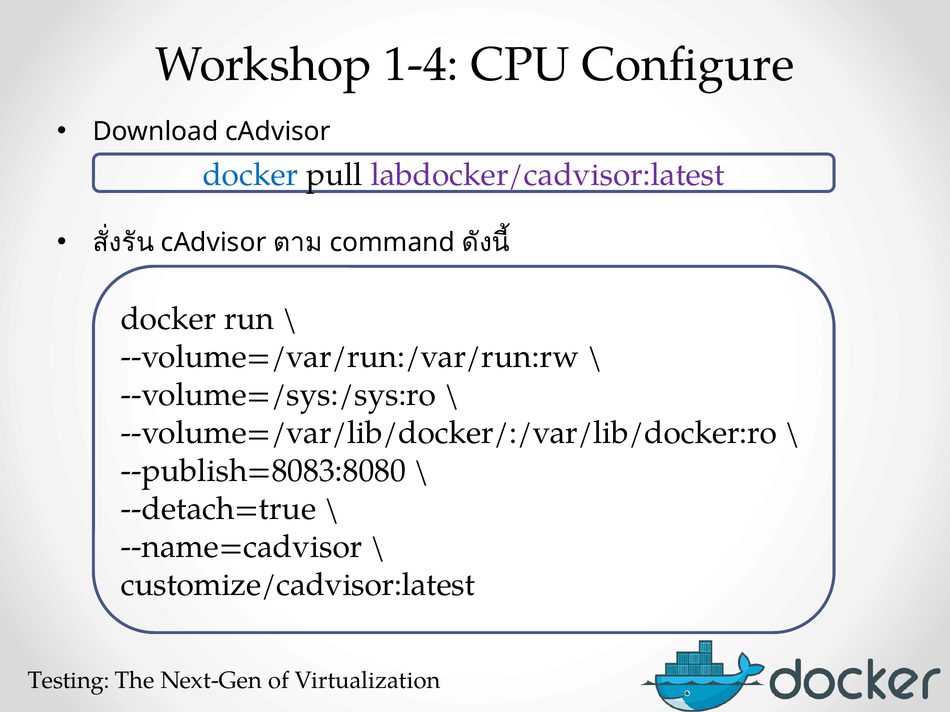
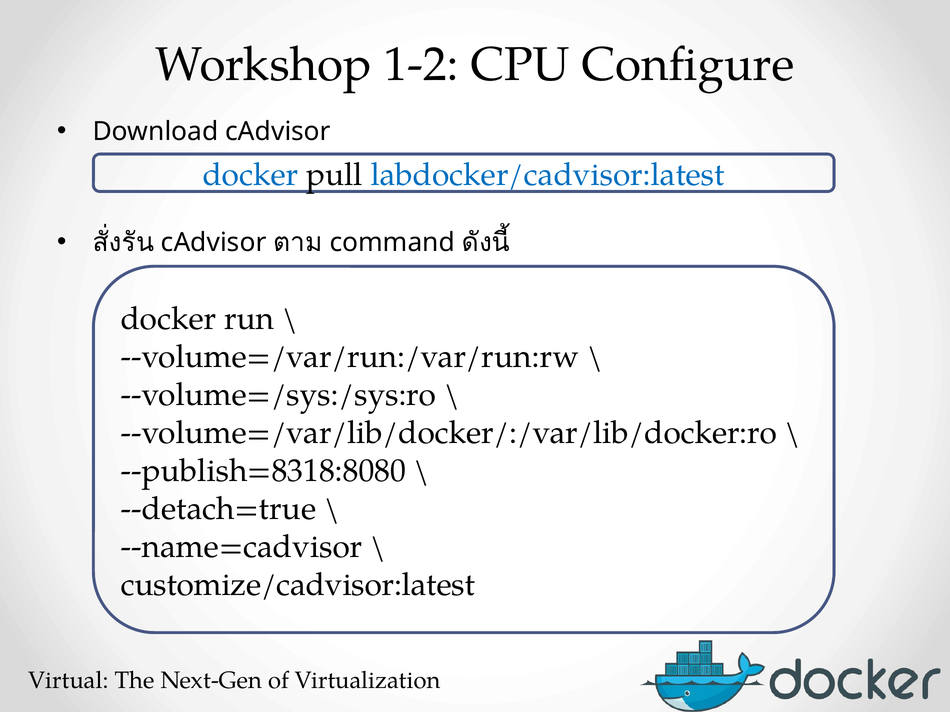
1-4: 1-4 -> 1-2
labdocker/cadvisor:latest colour: purple -> blue
--publish=8083:8080: --publish=8083:8080 -> --publish=8318:8080
Testing: Testing -> Virtual
